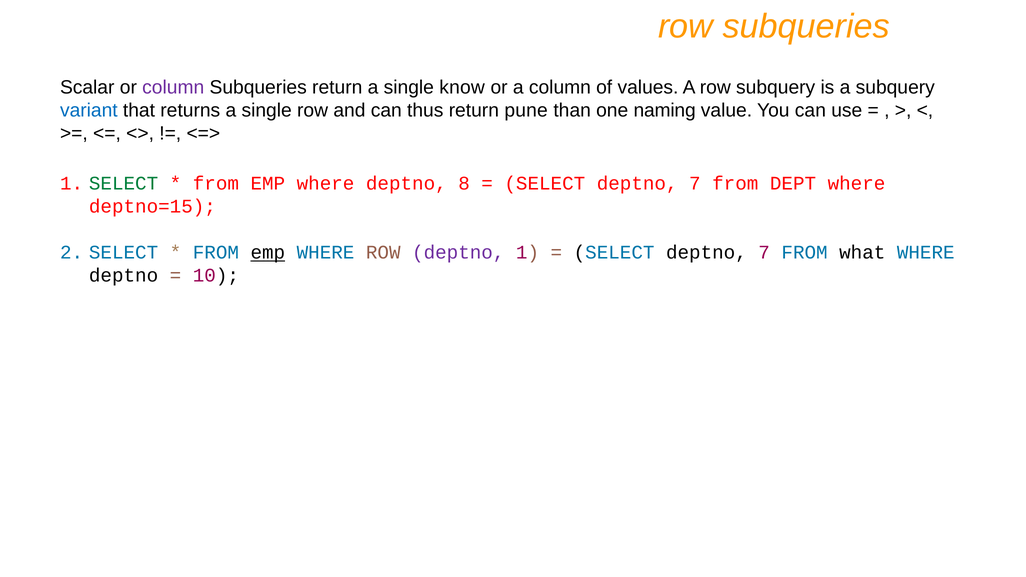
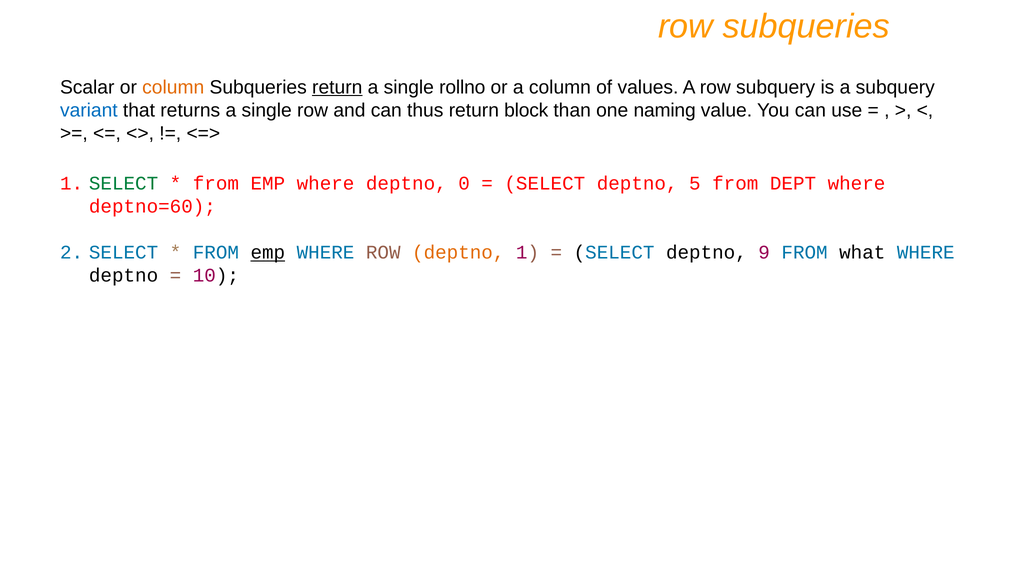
column at (173, 87) colour: purple -> orange
return at (337, 87) underline: none -> present
know: know -> rollno
pune: pune -> block
8: 8 -> 0
7 at (695, 183): 7 -> 5
deptno=15: deptno=15 -> deptno=60
deptno at (458, 253) colour: purple -> orange
7 at (764, 253): 7 -> 9
